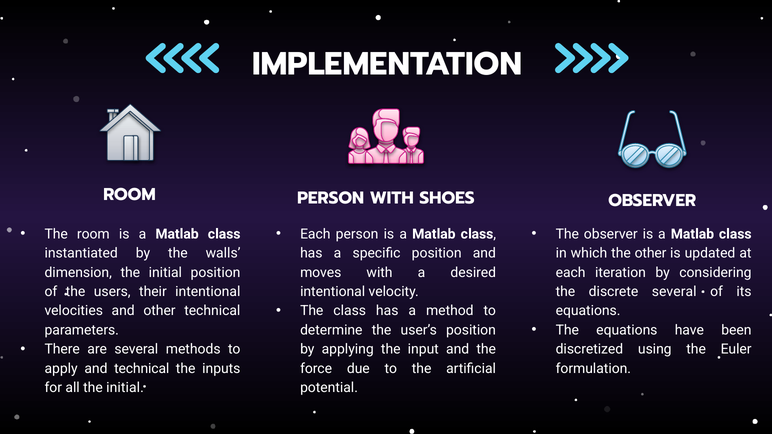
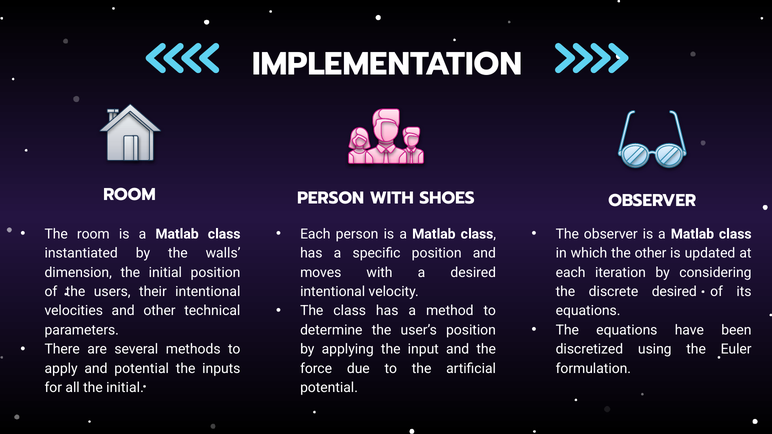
discrete several: several -> desired
and technical: technical -> potential
